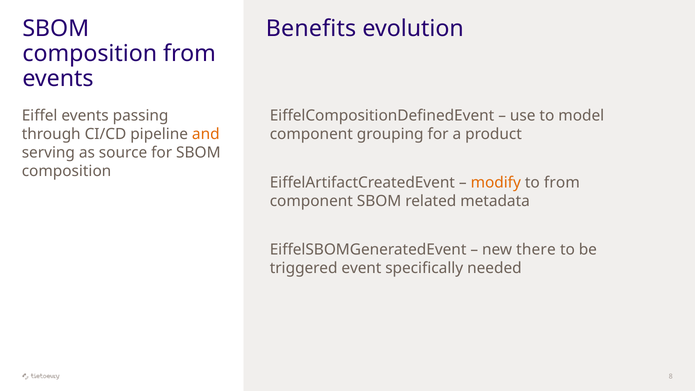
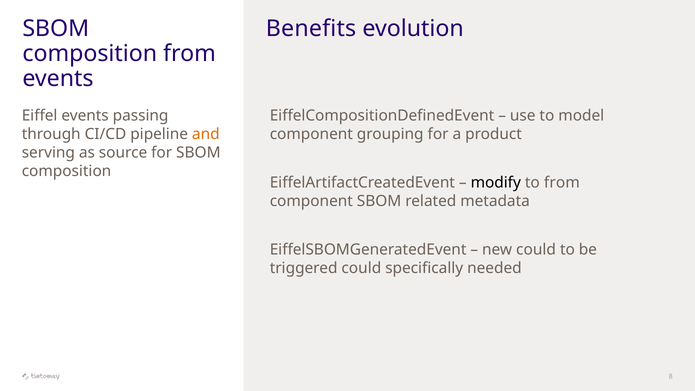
modify colour: orange -> black
new there: there -> could
triggered event: event -> could
